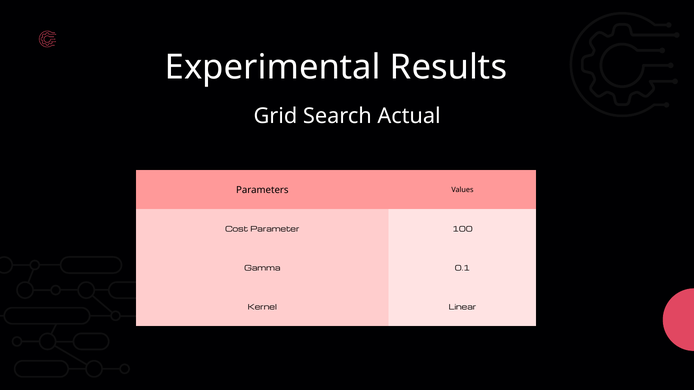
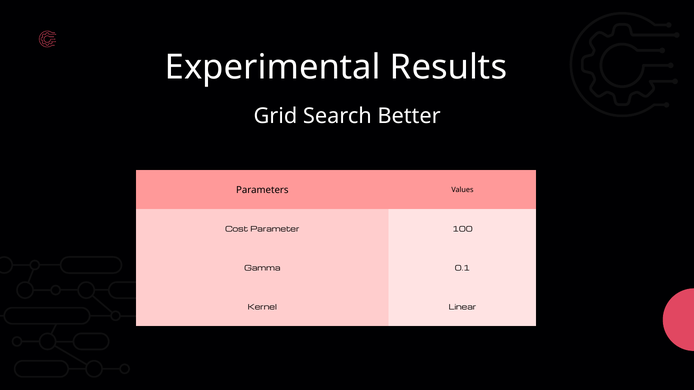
Actual: Actual -> Better
